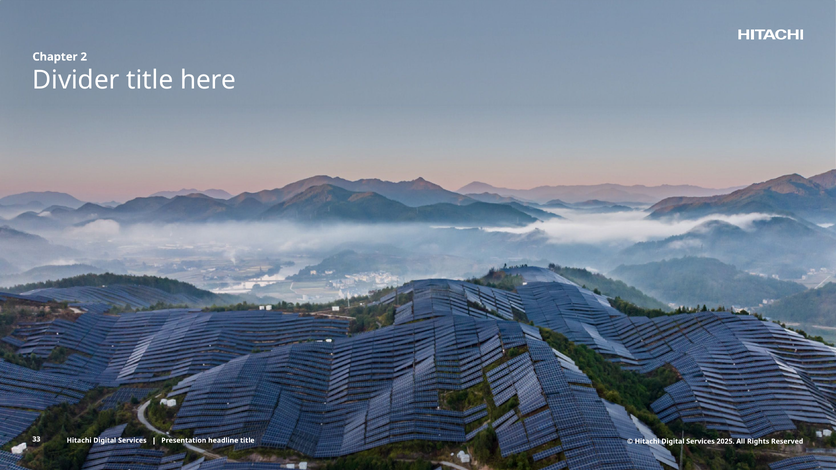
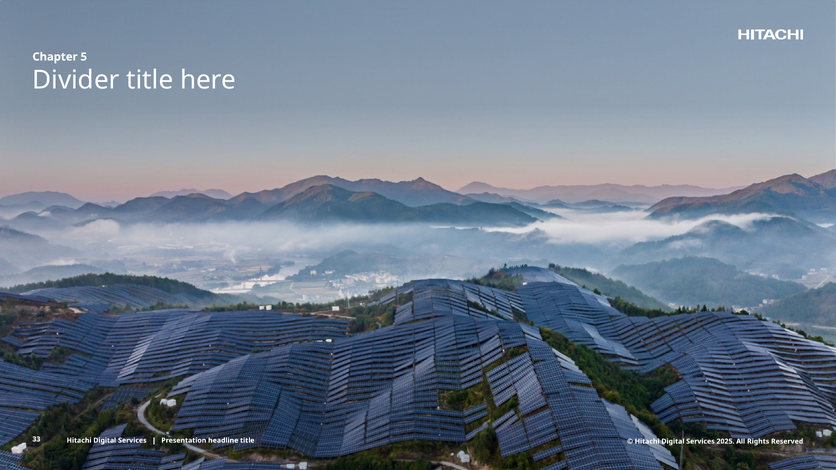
2: 2 -> 5
